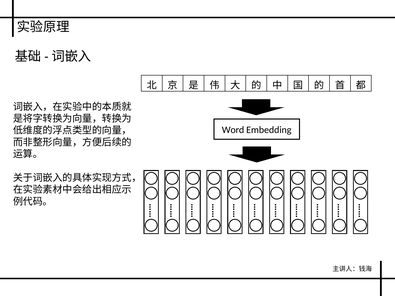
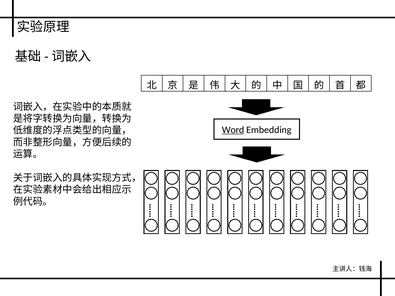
Word underline: none -> present
